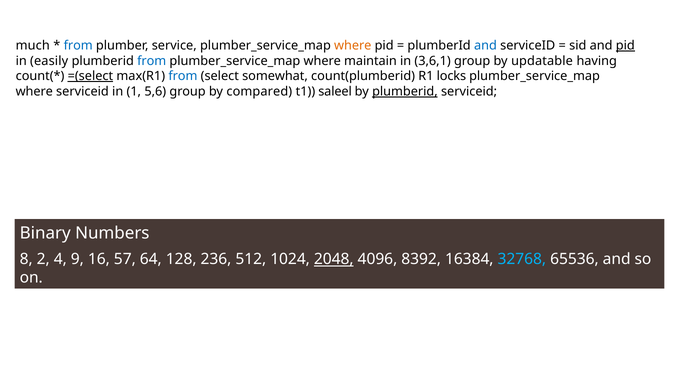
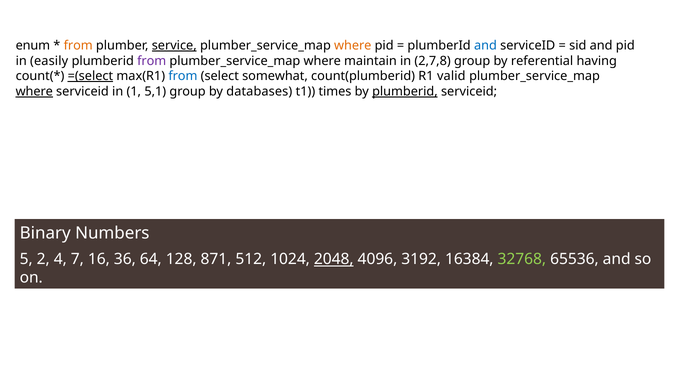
much: much -> enum
from at (78, 46) colour: blue -> orange
service underline: none -> present
pid at (625, 46) underline: present -> none
from at (152, 61) colour: blue -> purple
3,6,1: 3,6,1 -> 2,7,8
updatable: updatable -> referential
locks: locks -> valid
where at (34, 91) underline: none -> present
5,6: 5,6 -> 5,1
compared: compared -> databases
saleel: saleel -> times
8: 8 -> 5
9: 9 -> 7
57: 57 -> 36
236: 236 -> 871
8392: 8392 -> 3192
32768 colour: light blue -> light green
